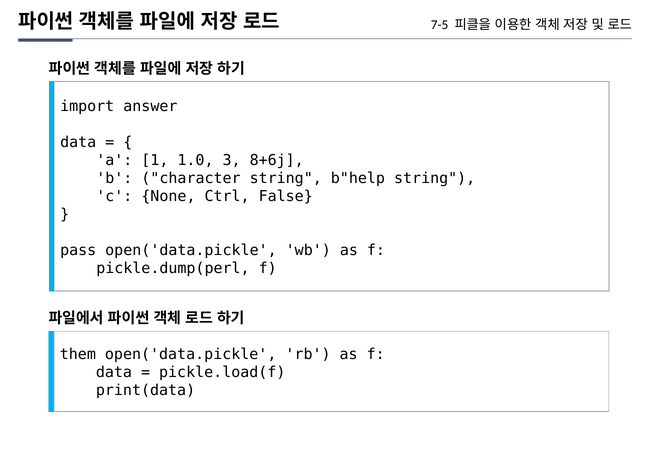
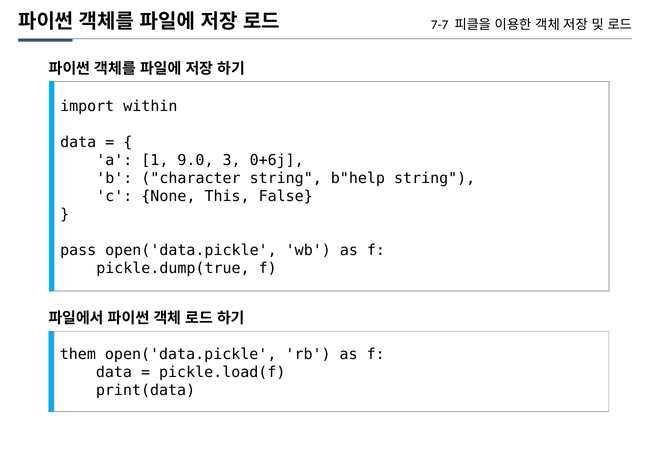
7-5: 7-5 -> 7-7
answer: answer -> within
1.0: 1.0 -> 9.0
8+6j: 8+6j -> 0+6j
Ctrl: Ctrl -> This
pickle.dump(perl: pickle.dump(perl -> pickle.dump(true
